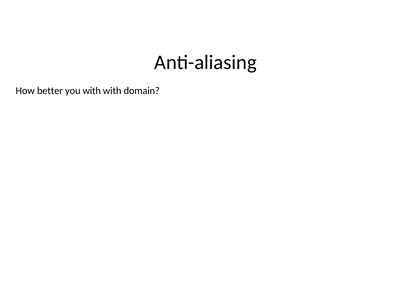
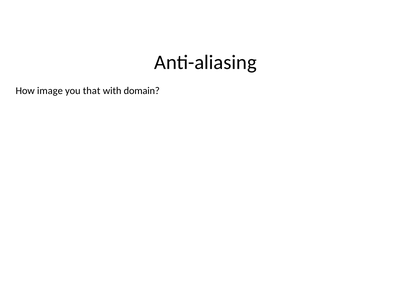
better: better -> image
you with: with -> that
